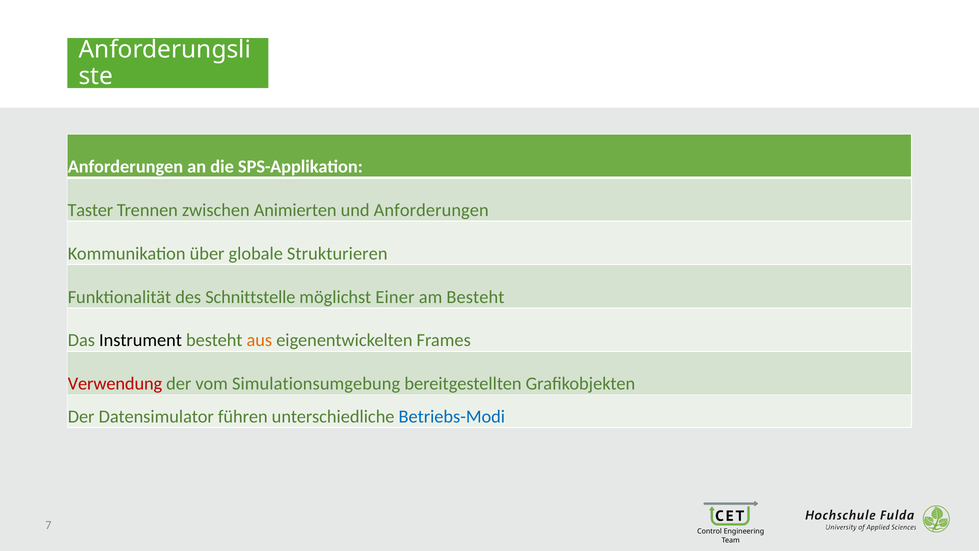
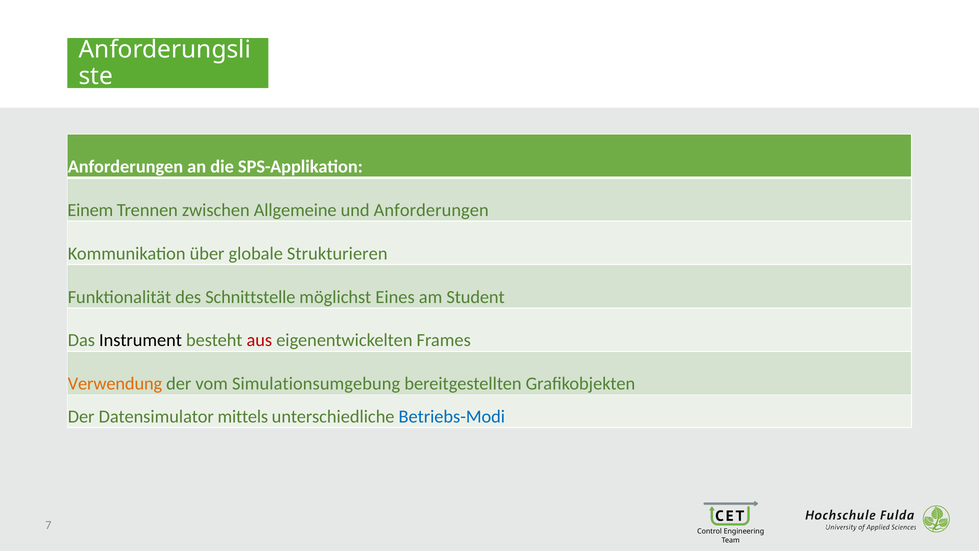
Taster: Taster -> Einem
Animierten: Animierten -> Allgemeine
Einer: Einer -> Eines
am Besteht: Besteht -> Student
aus colour: orange -> red
Verwendung colour: red -> orange
führen: führen -> mittels
